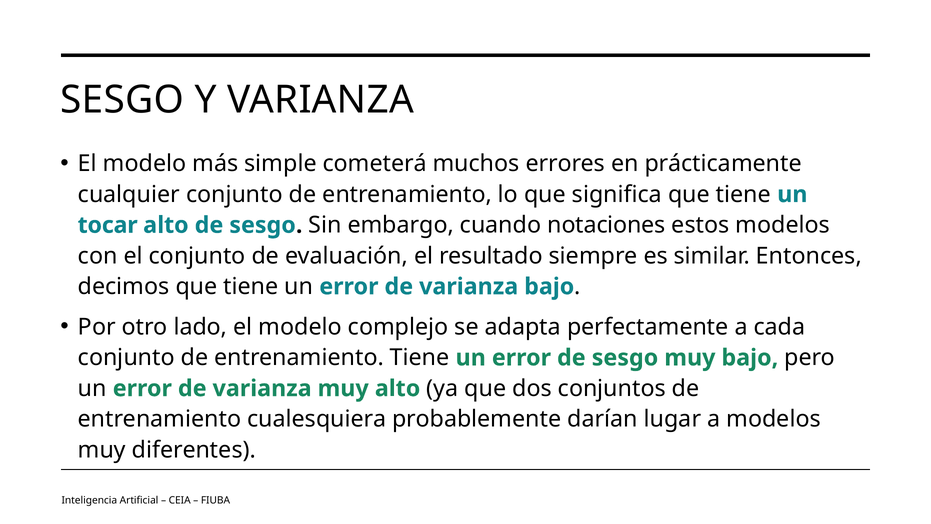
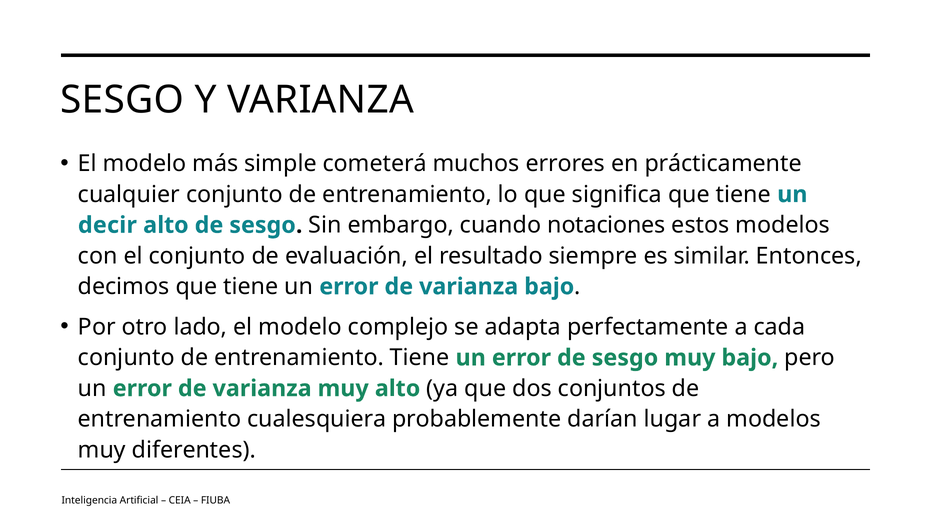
tocar: tocar -> decir
